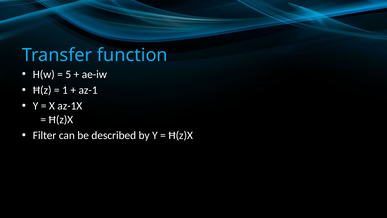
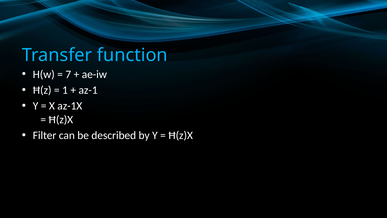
5: 5 -> 7
